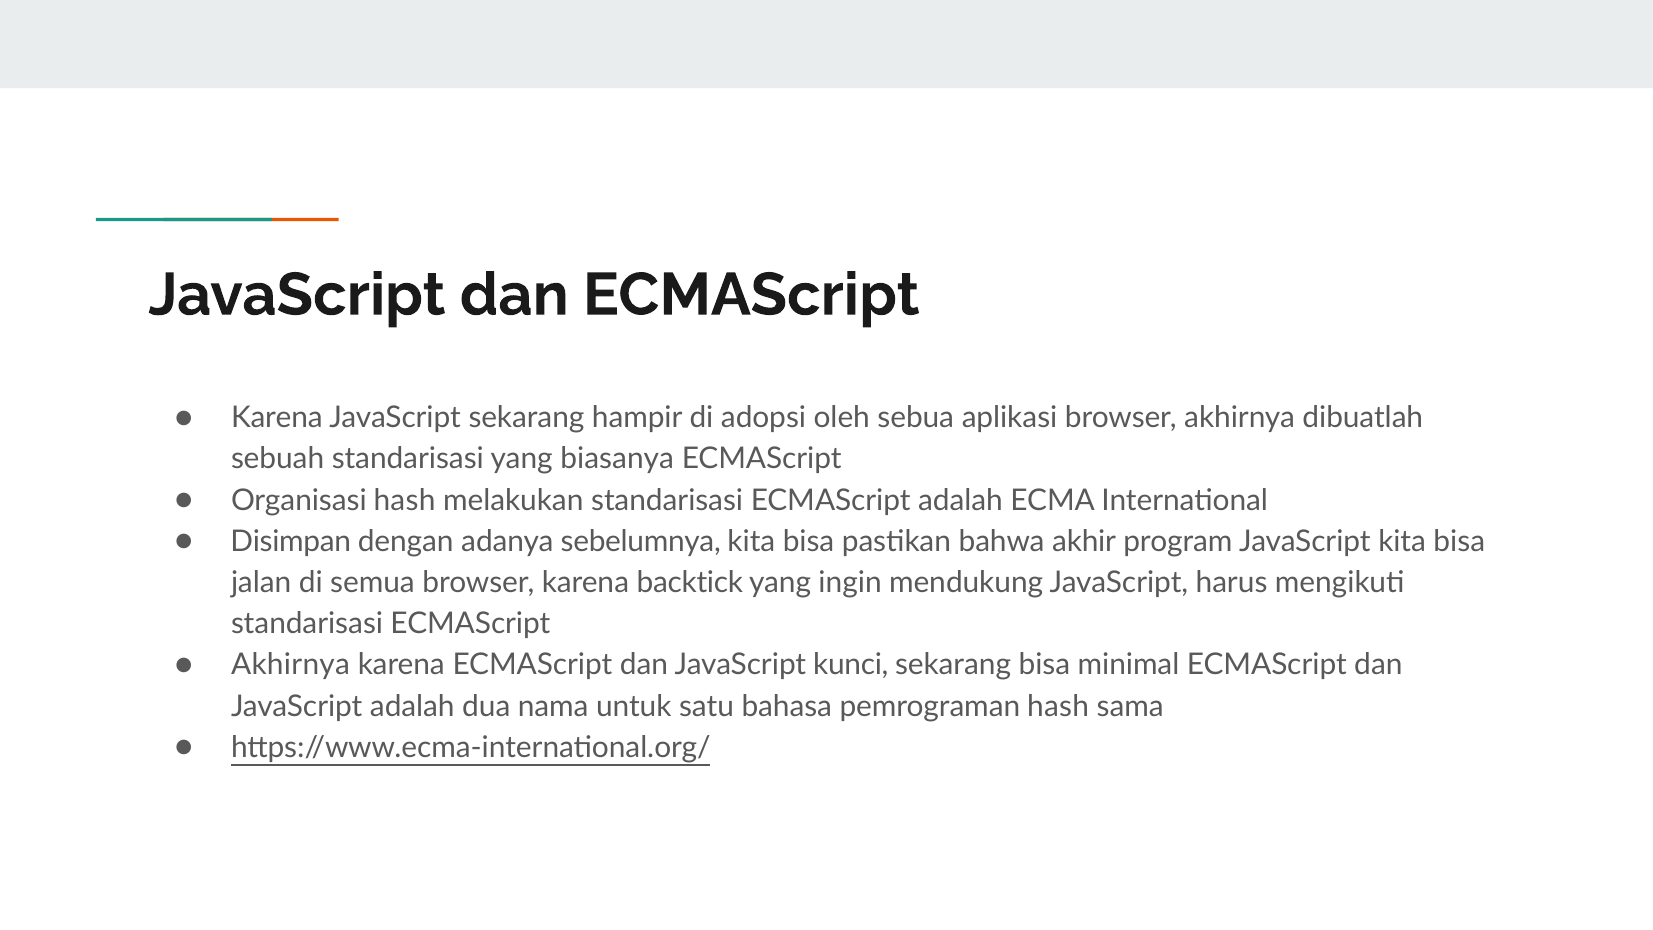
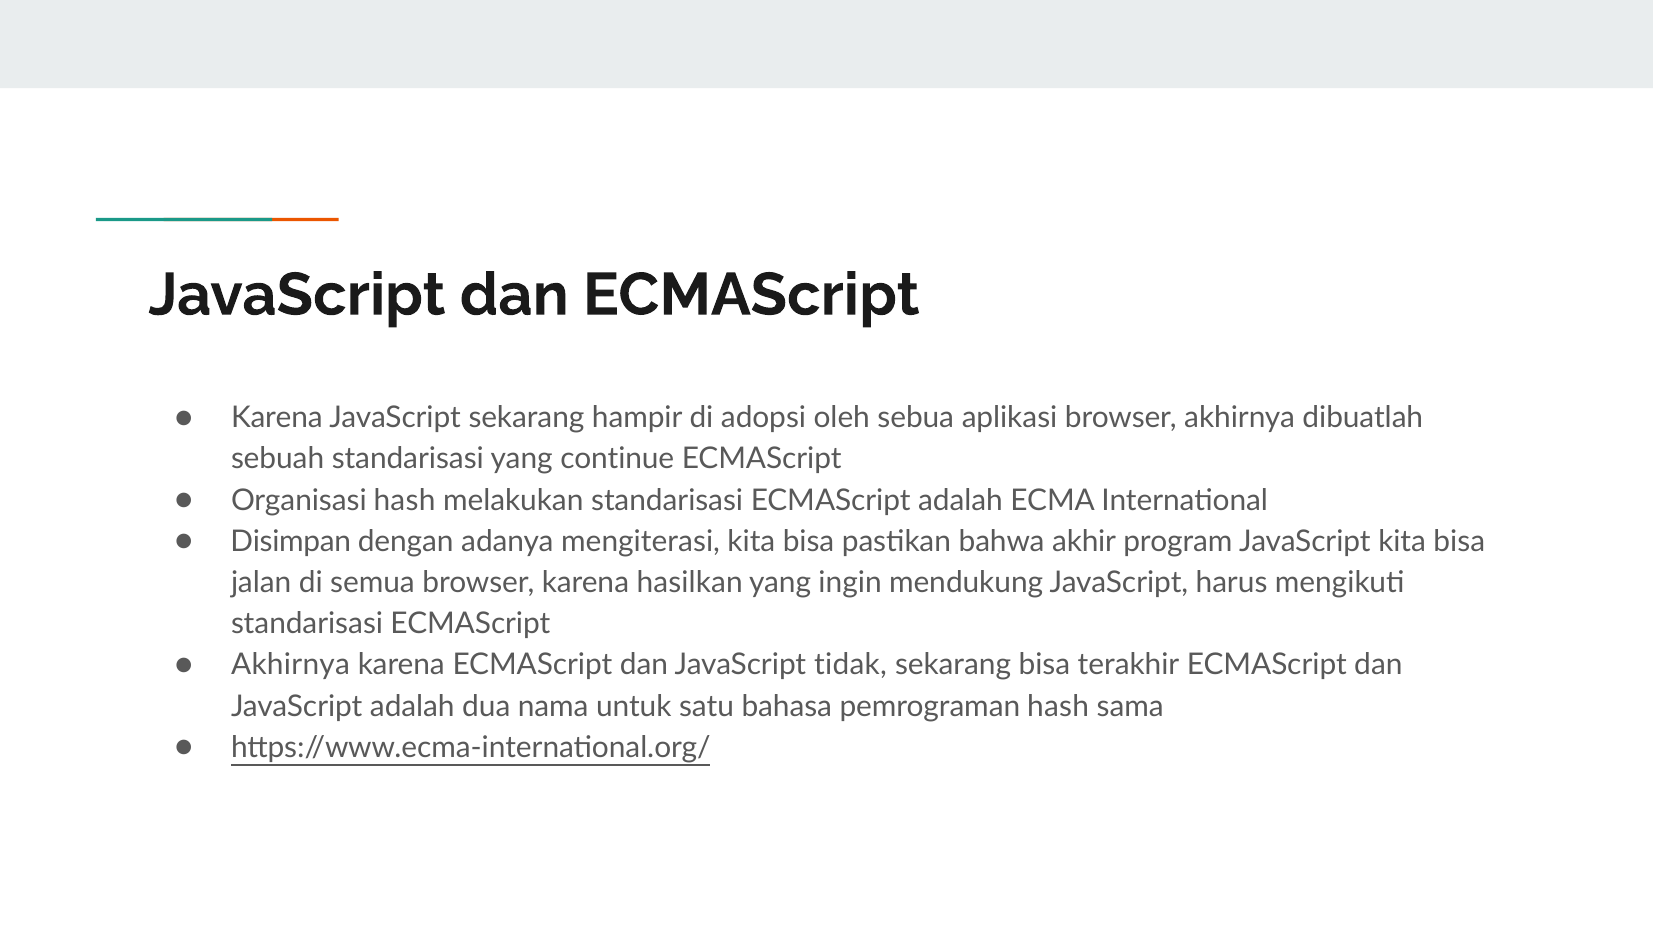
biasanya: biasanya -> continue
sebelumnya: sebelumnya -> mengiterasi
backtick: backtick -> hasilkan
kunci: kunci -> tidak
minimal: minimal -> terakhir
